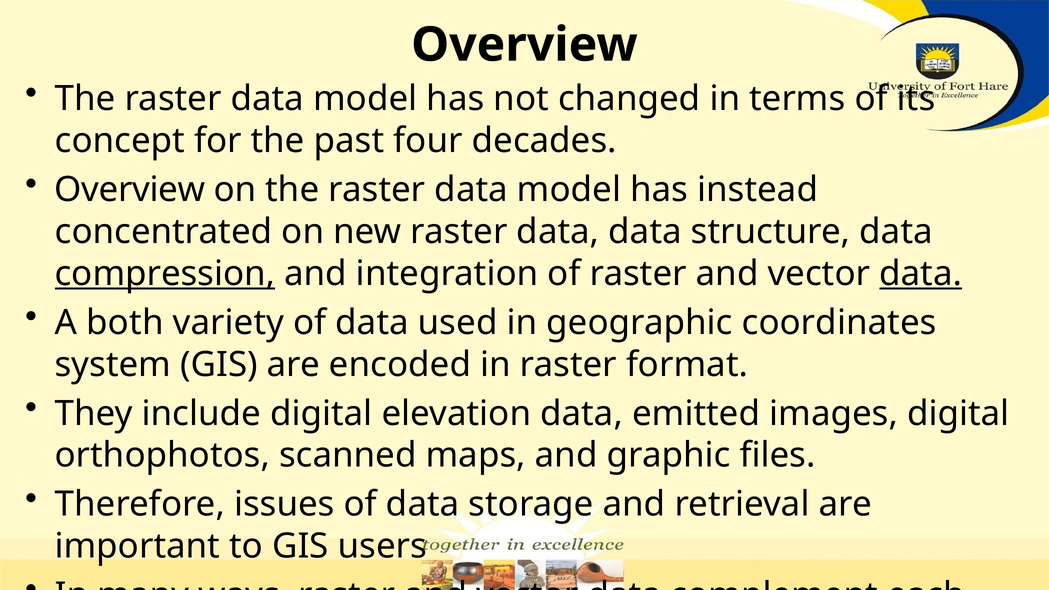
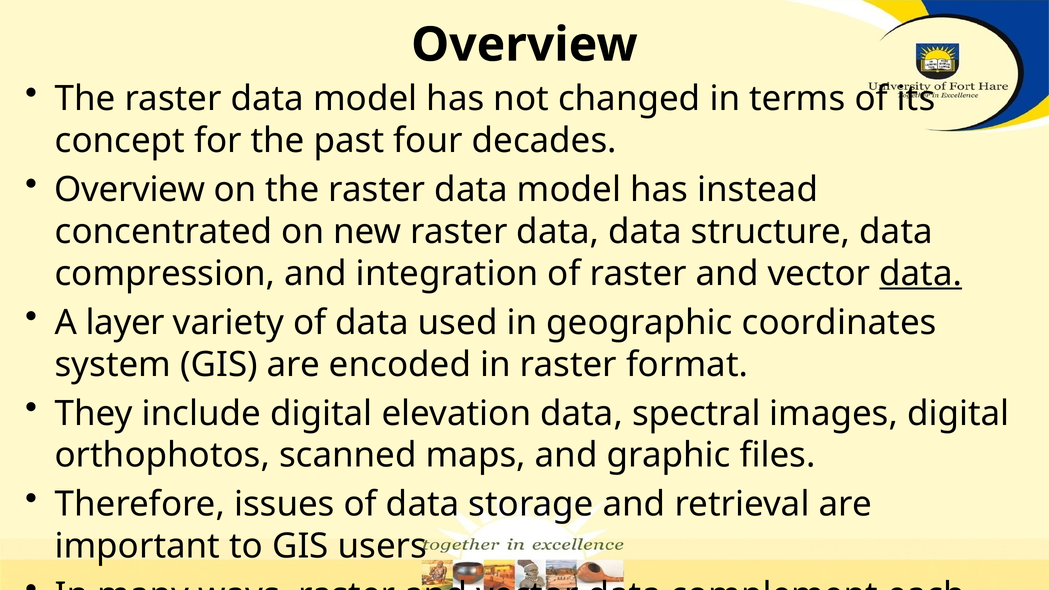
compression underline: present -> none
both: both -> layer
emitted: emitted -> spectral
